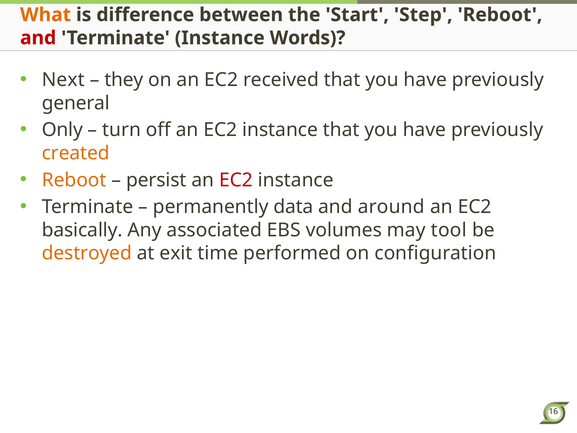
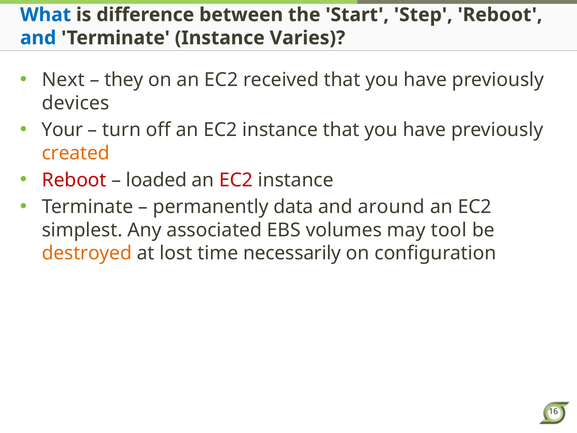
What colour: orange -> blue
and at (38, 38) colour: red -> blue
Words: Words -> Varies
general: general -> devices
Only: Only -> Your
Reboot at (74, 180) colour: orange -> red
persist: persist -> loaded
basically: basically -> simplest
exit: exit -> lost
performed: performed -> necessarily
